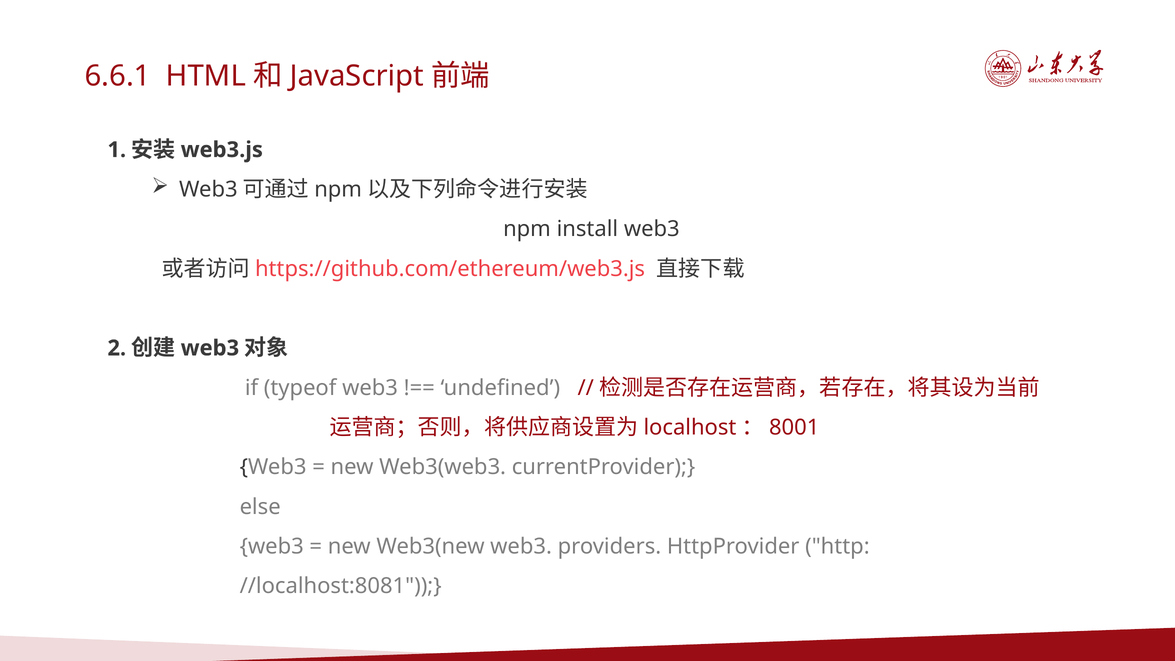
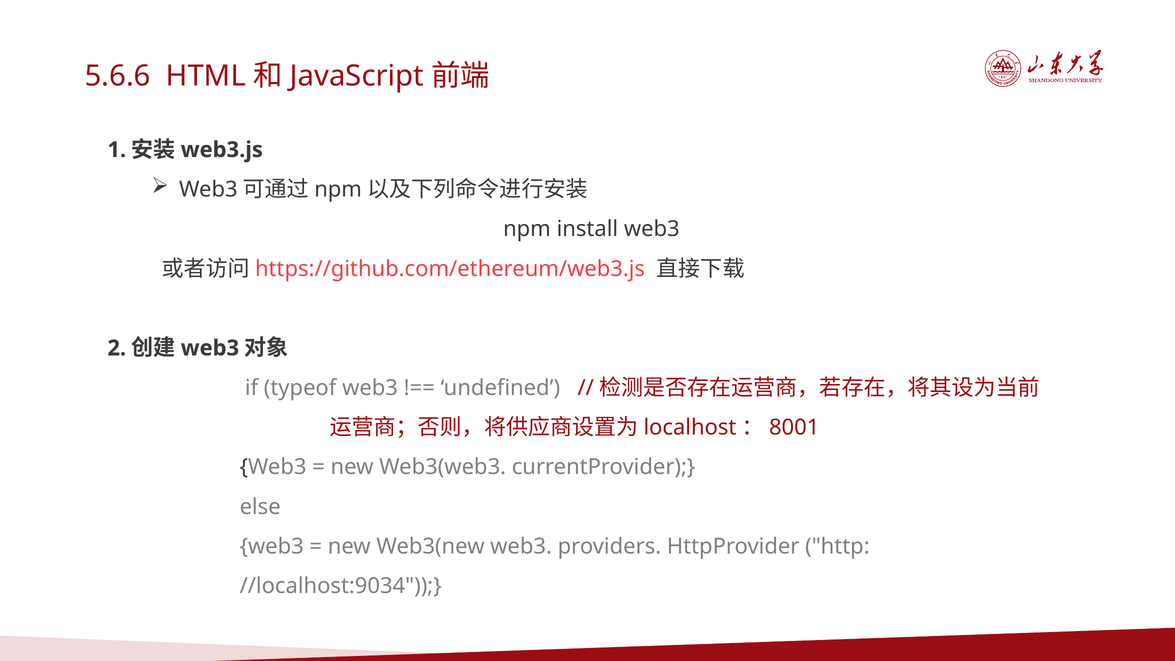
6.6.1: 6.6.1 -> 5.6.6
//localhost:8081: //localhost:8081 -> //localhost:9034
